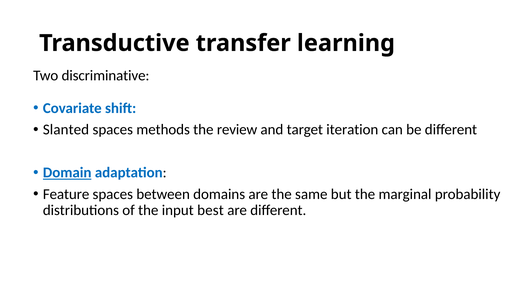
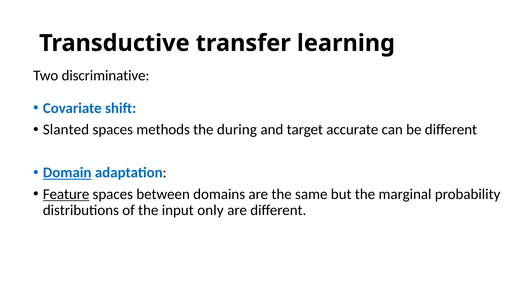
review: review -> during
iteration: iteration -> accurate
Feature underline: none -> present
best: best -> only
